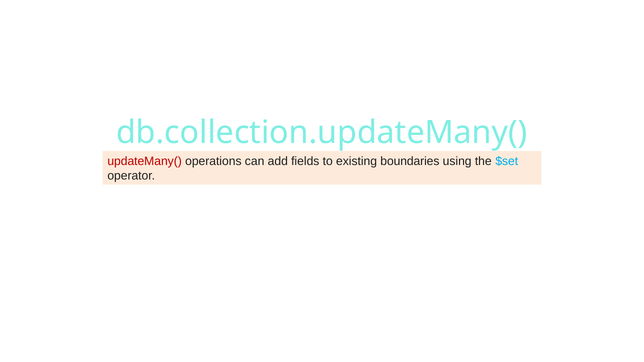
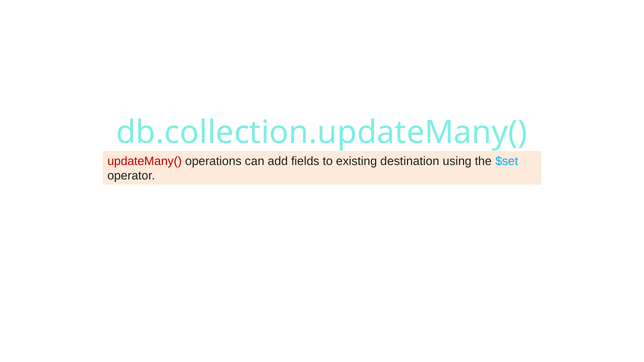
boundaries: boundaries -> destination
